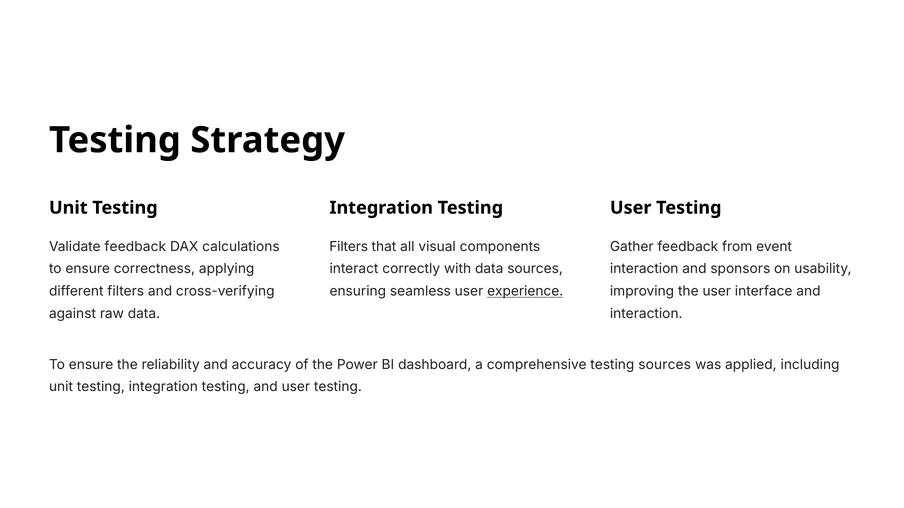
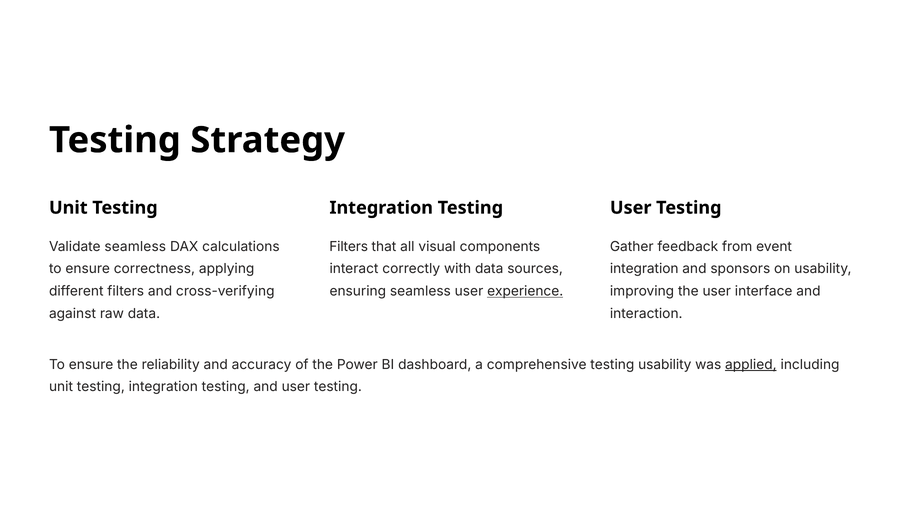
Validate feedback: feedback -> seamless
interaction at (644, 269): interaction -> integration
testing sources: sources -> usability
applied underline: none -> present
